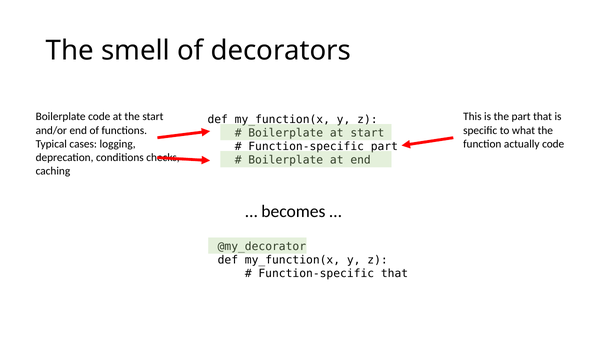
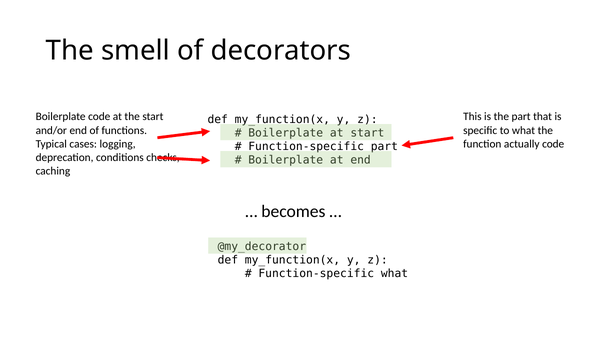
Function-specific that: that -> what
